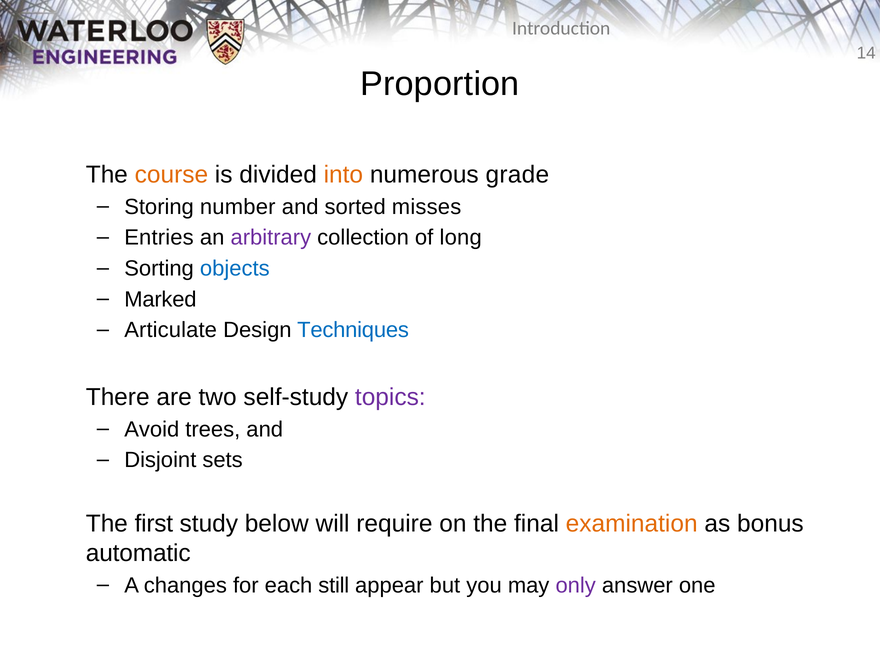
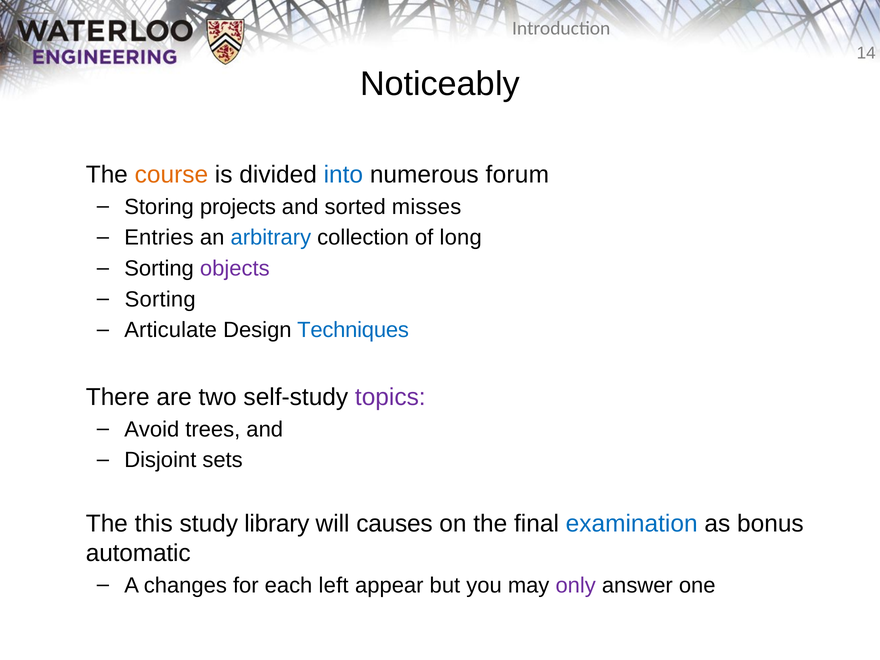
Proportion: Proportion -> Noticeably
into colour: orange -> blue
grade: grade -> forum
number: number -> projects
arbitrary colour: purple -> blue
objects colour: blue -> purple
Marked at (160, 299): Marked -> Sorting
first: first -> this
below: below -> library
require: require -> causes
examination colour: orange -> blue
still: still -> left
